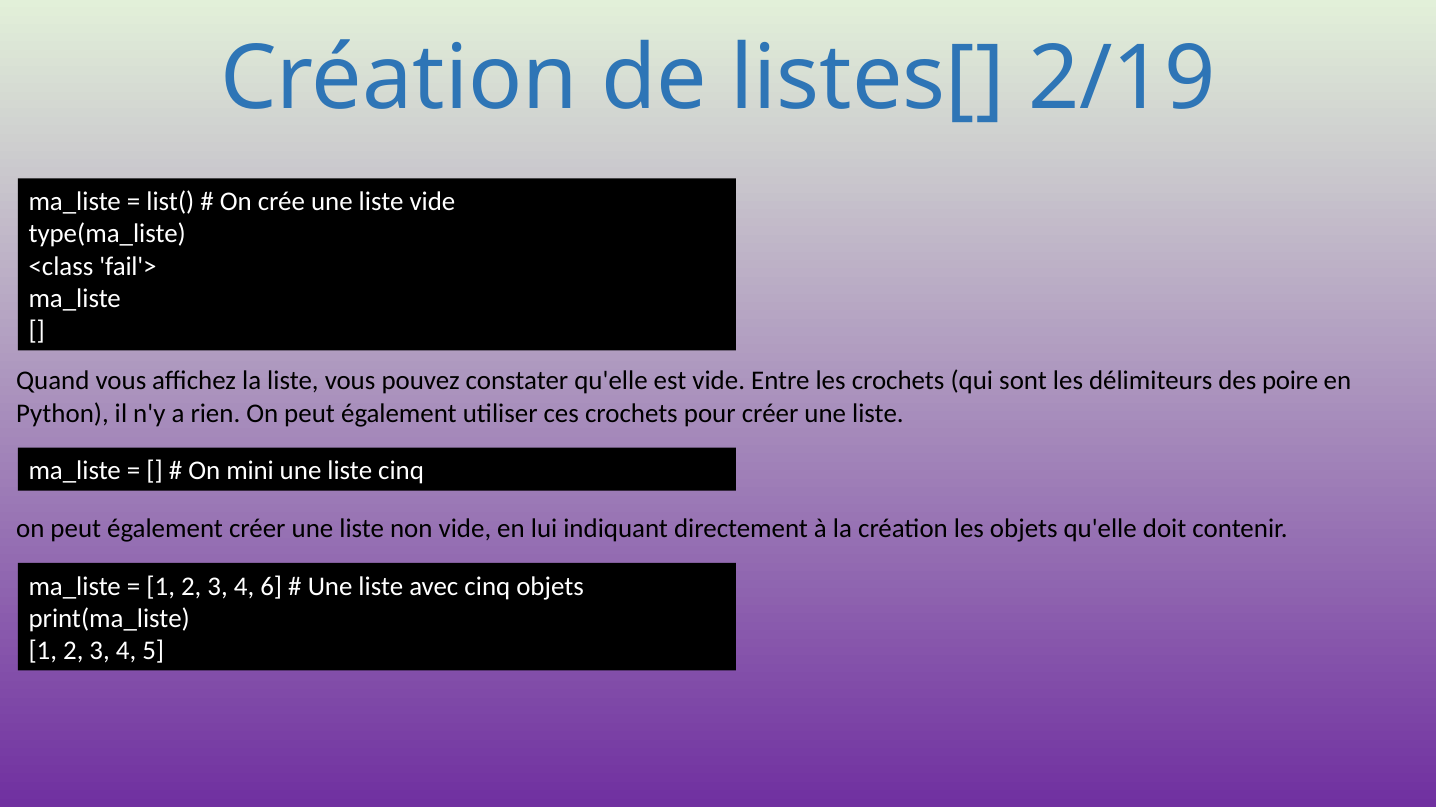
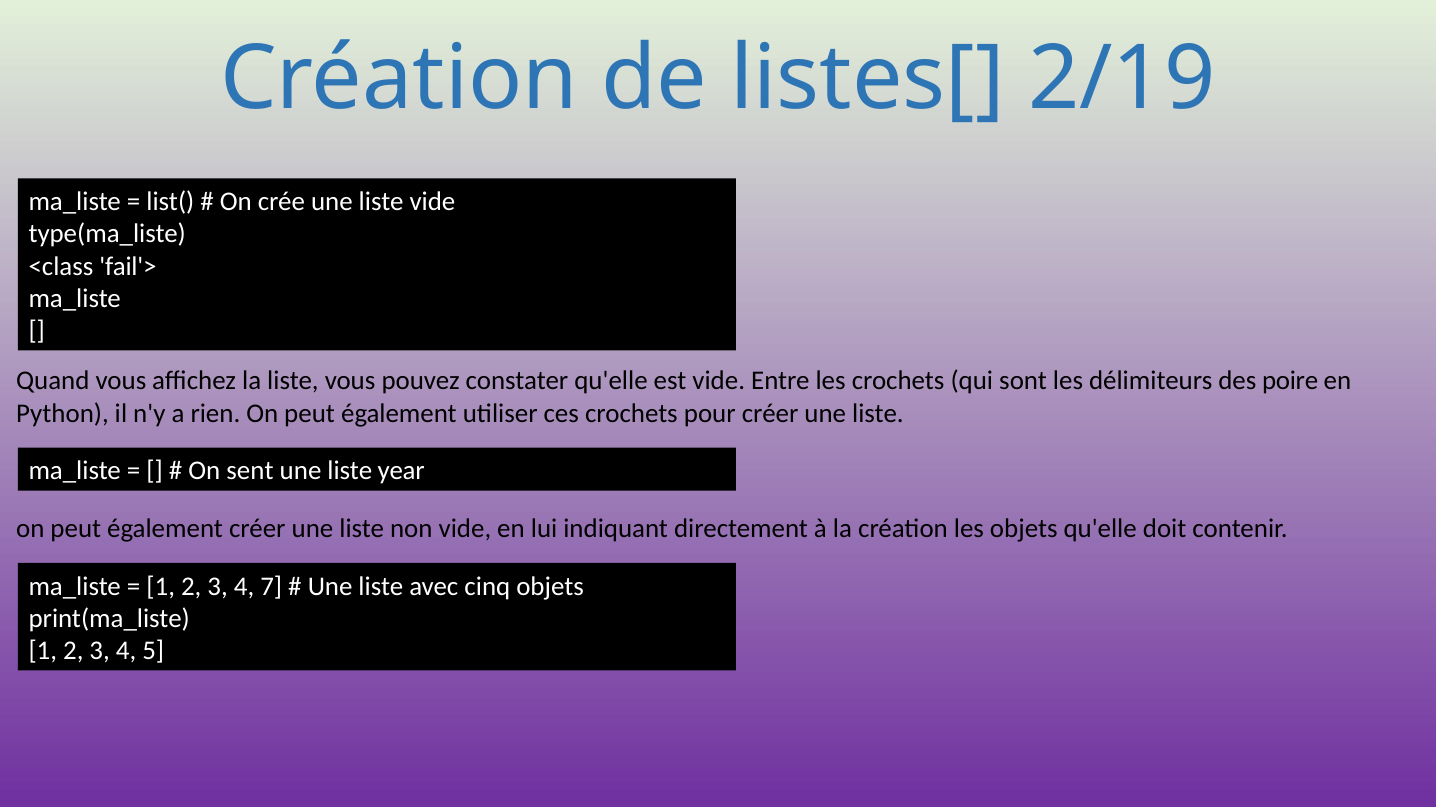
mini: mini -> sent
liste cinq: cinq -> year
6: 6 -> 7
